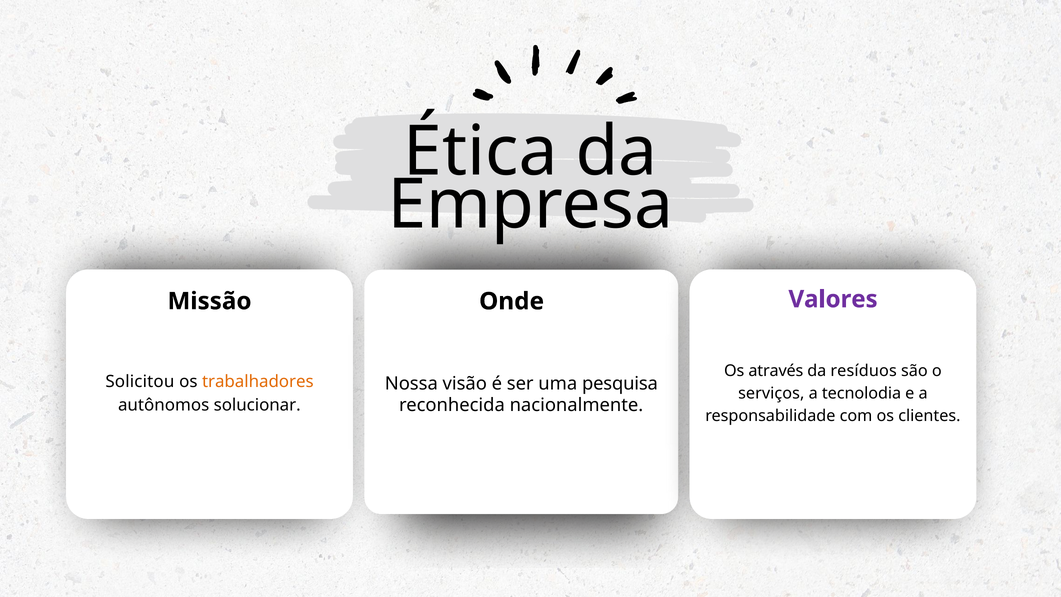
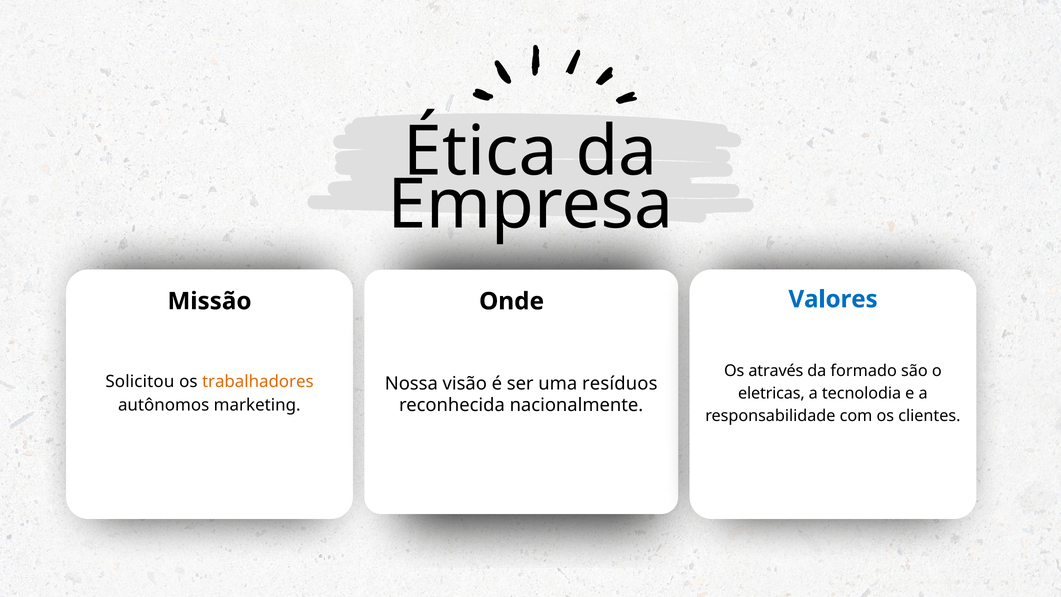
Valores colour: purple -> blue
resíduos: resíduos -> formado
pesquisa: pesquisa -> resíduos
serviços: serviços -> eletricas
solucionar: solucionar -> marketing
